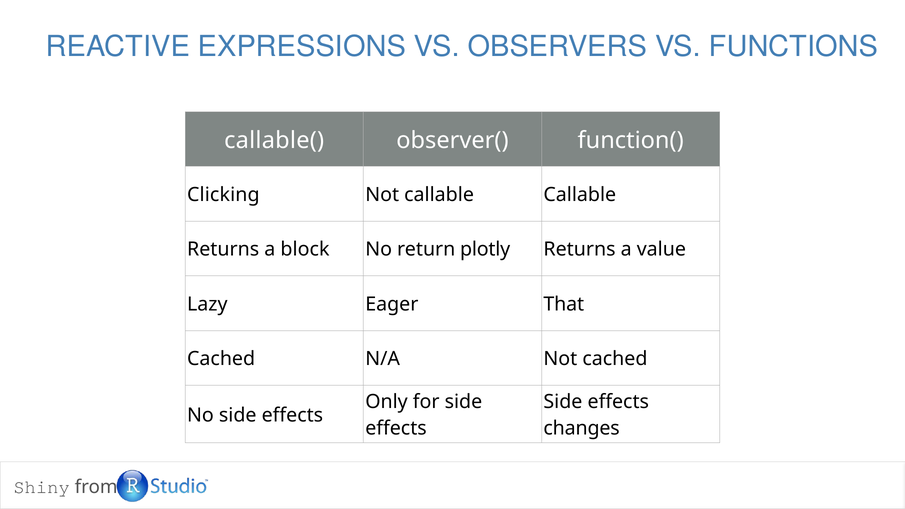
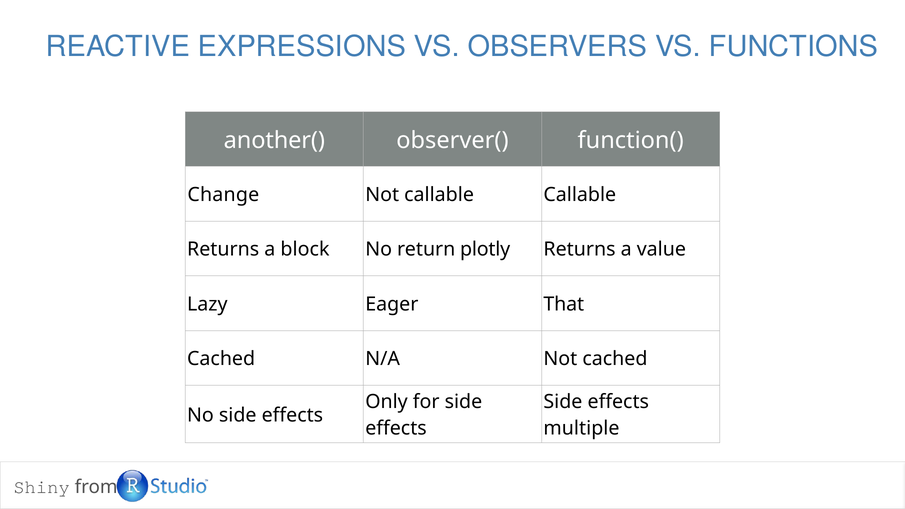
callable(: callable( -> another(
Clicking: Clicking -> Change
changes: changes -> multiple
